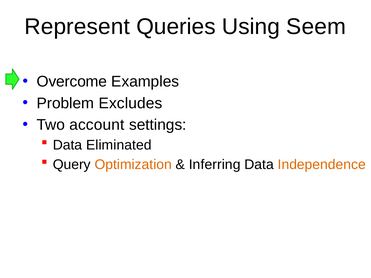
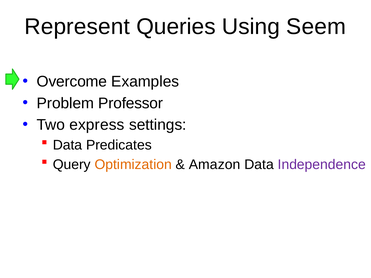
Excludes: Excludes -> Professor
account: account -> express
Eliminated: Eliminated -> Predicates
Inferring: Inferring -> Amazon
Independence colour: orange -> purple
